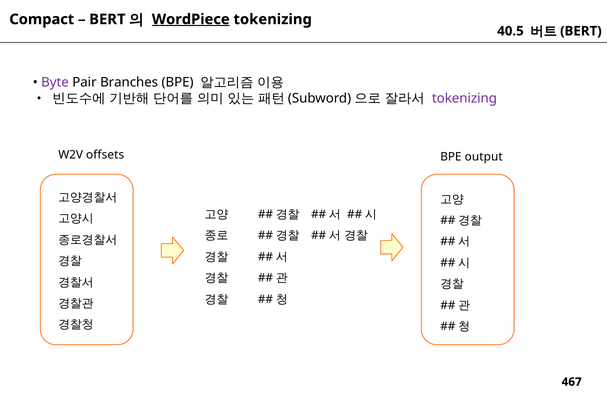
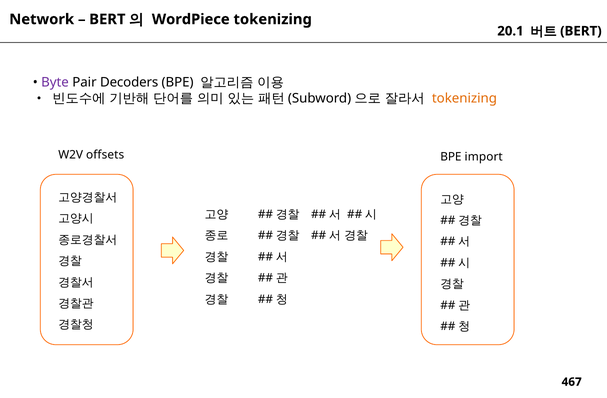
Compact: Compact -> Network
WordPiece underline: present -> none
40.5: 40.5 -> 20.1
Branches: Branches -> Decoders
tokenizing at (464, 98) colour: purple -> orange
output: output -> import
